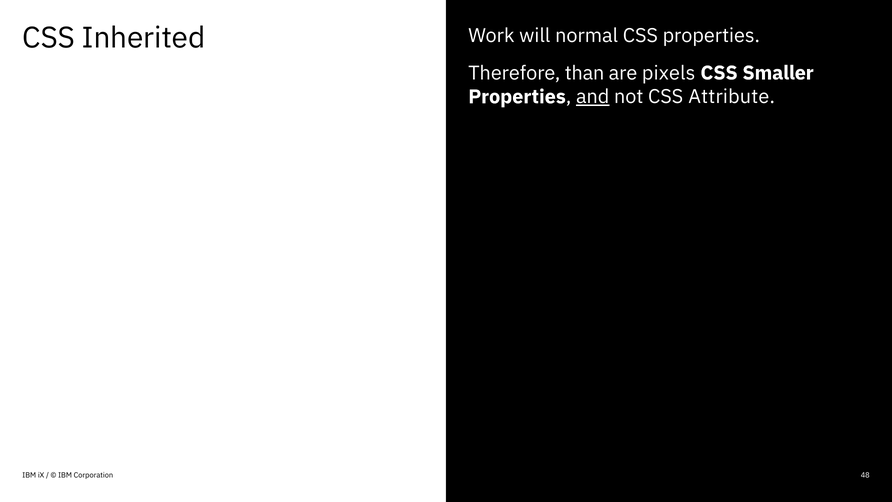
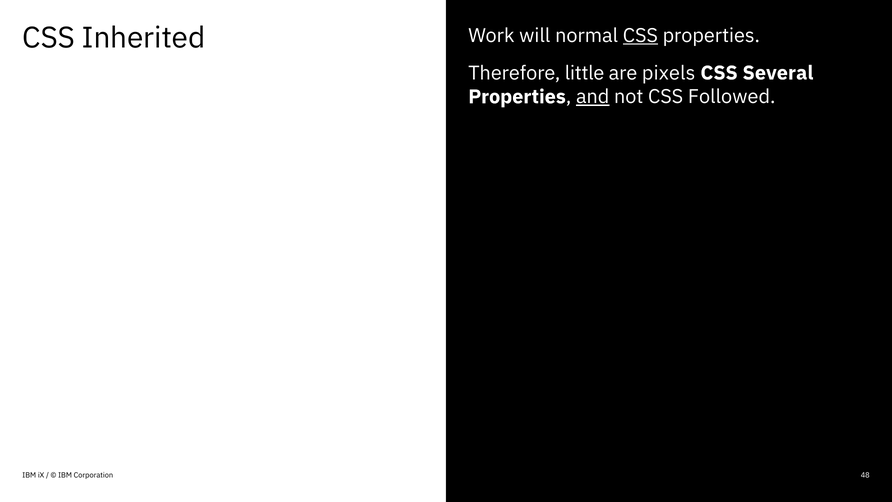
CSS at (640, 36) underline: none -> present
than: than -> little
Smaller: Smaller -> Several
Attribute: Attribute -> Followed
